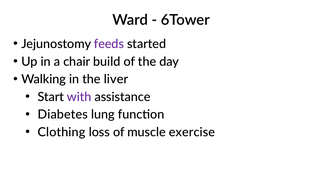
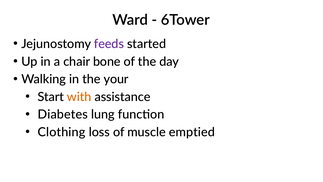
build: build -> bone
liver: liver -> your
with colour: purple -> orange
exercise: exercise -> emptied
